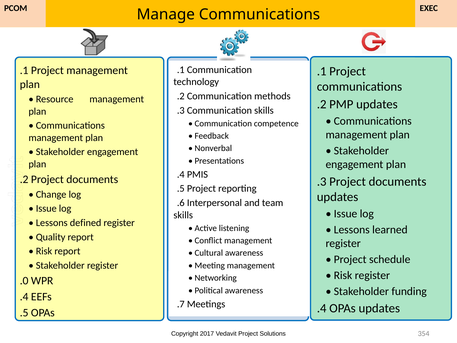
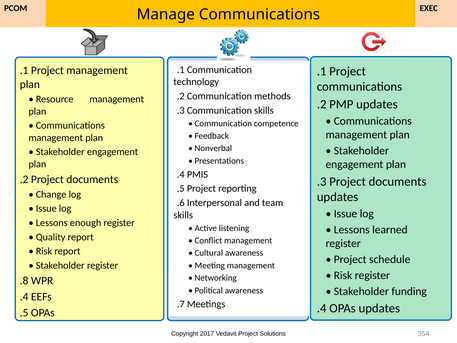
defined: defined -> enough
.0: .0 -> .8
